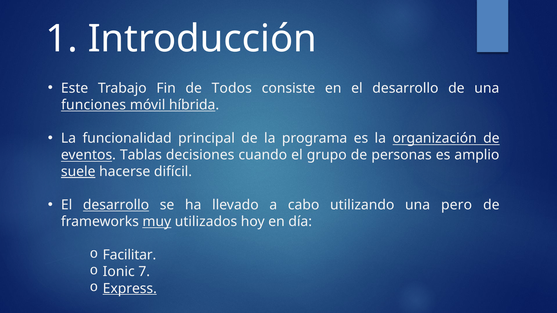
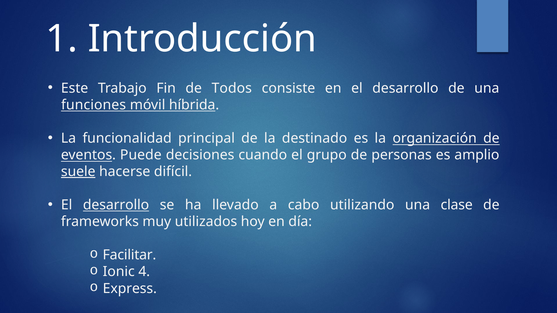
programa: programa -> destinado
Tablas: Tablas -> Puede
pero: pero -> clase
muy underline: present -> none
7: 7 -> 4
Express underline: present -> none
